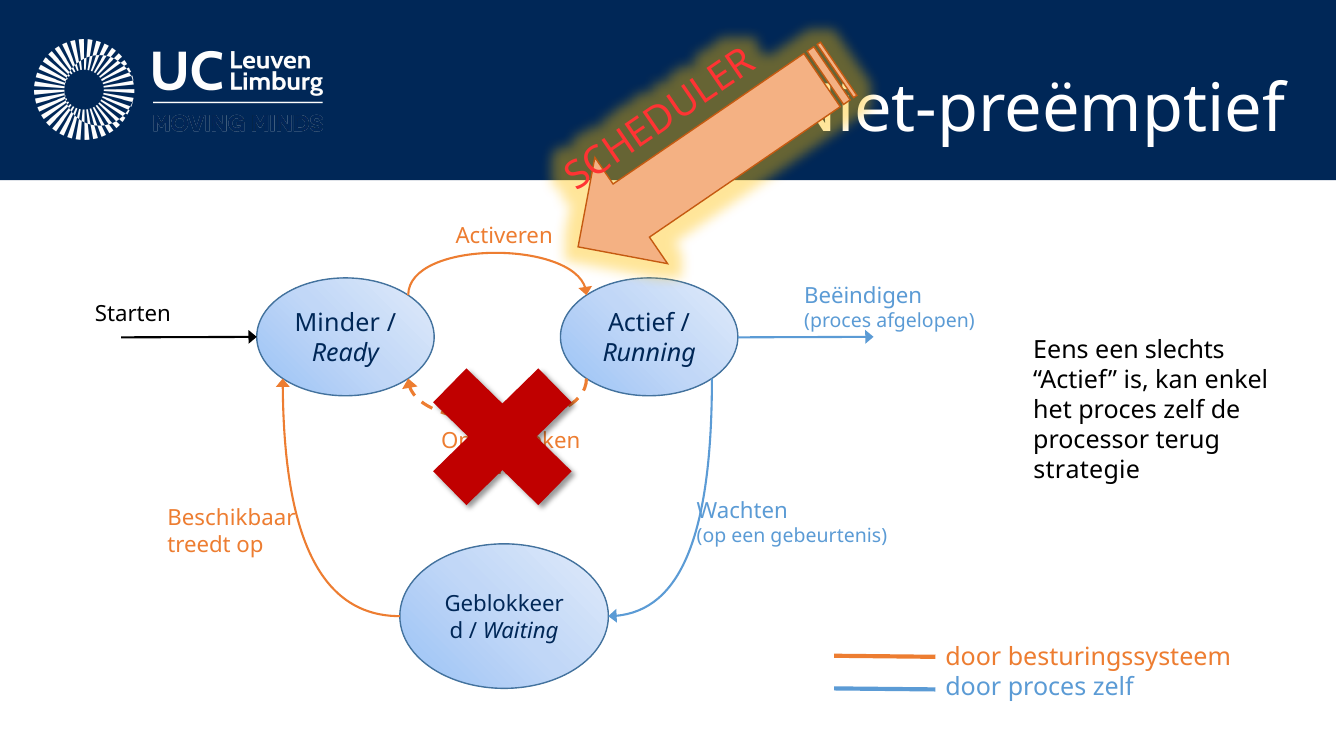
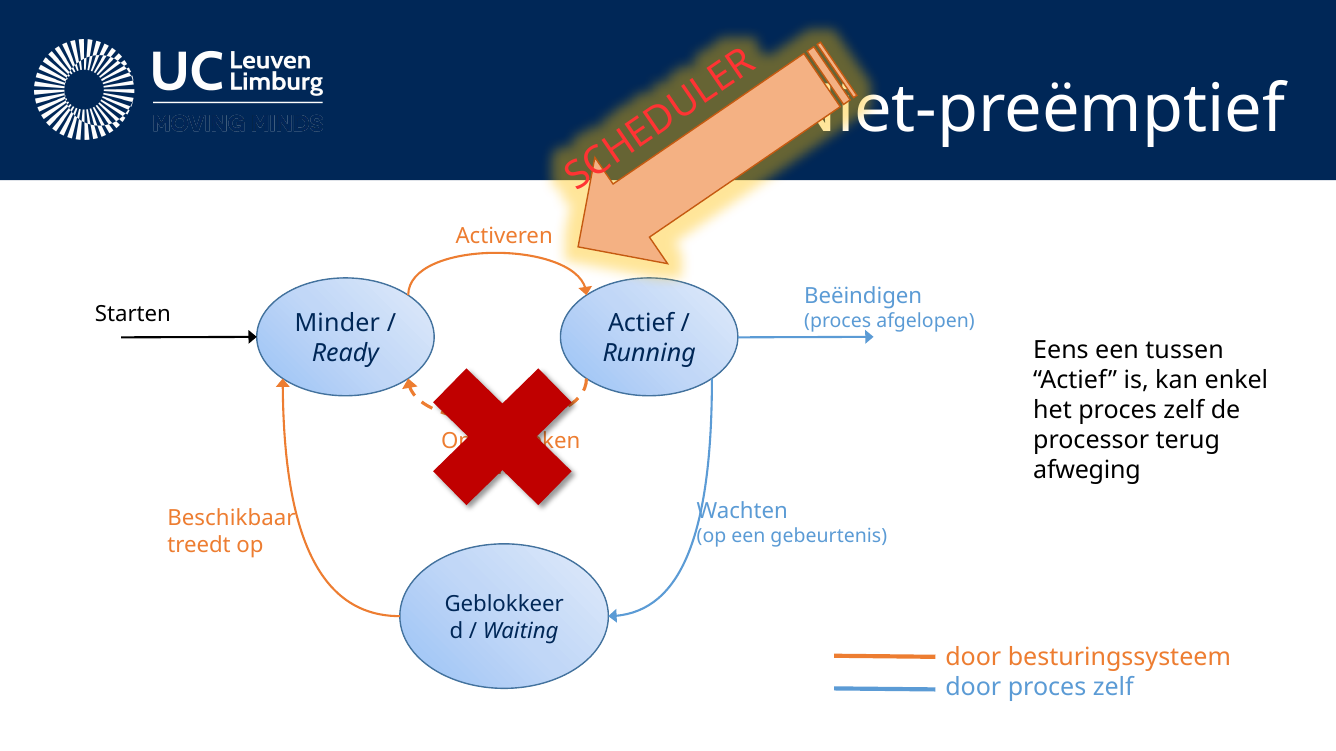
slechts: slechts -> tussen
strategie: strategie -> afweging
